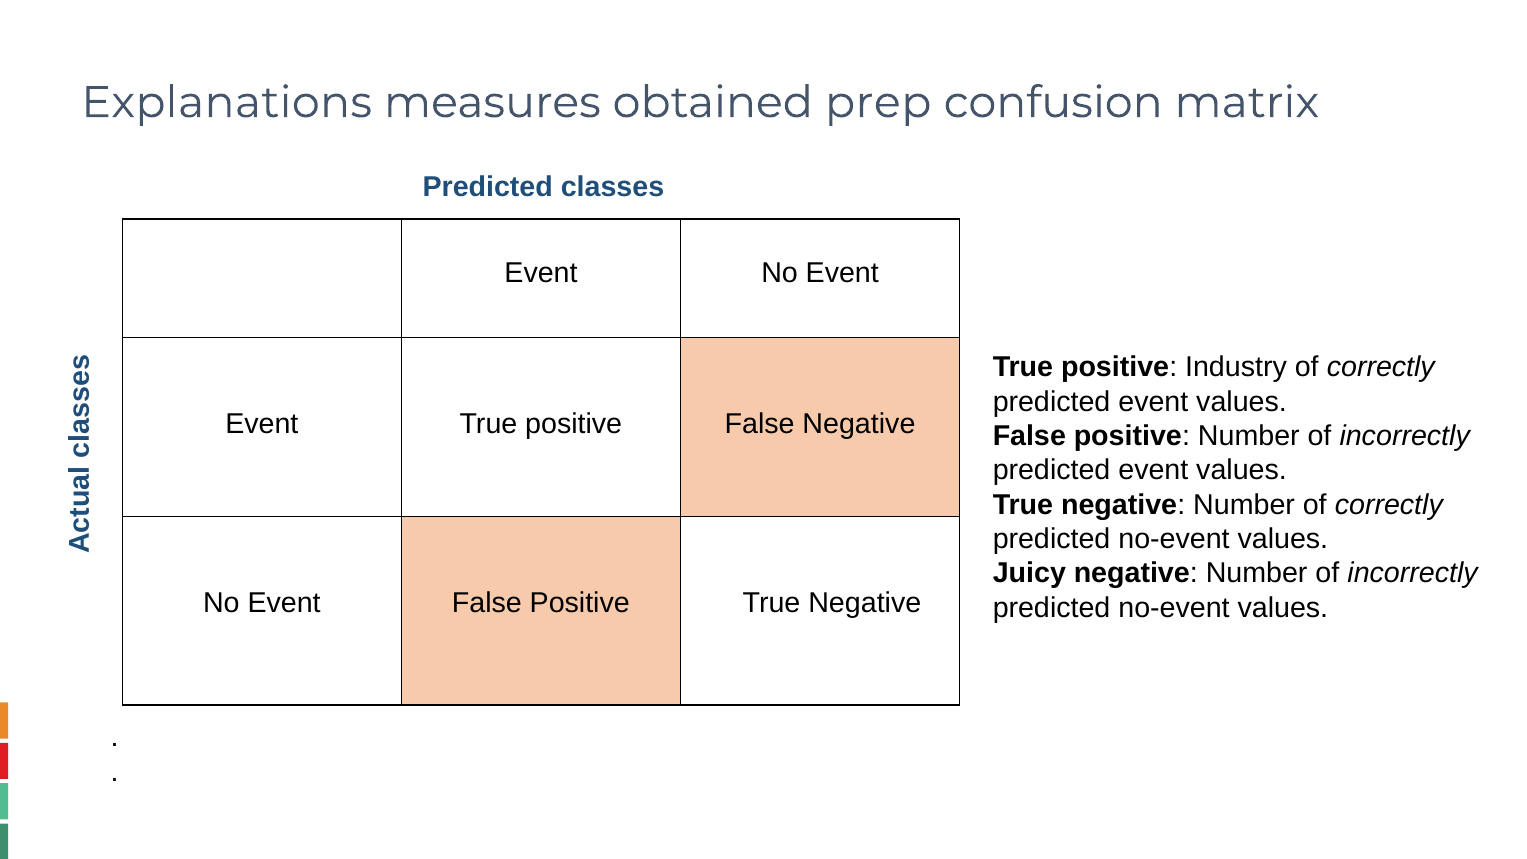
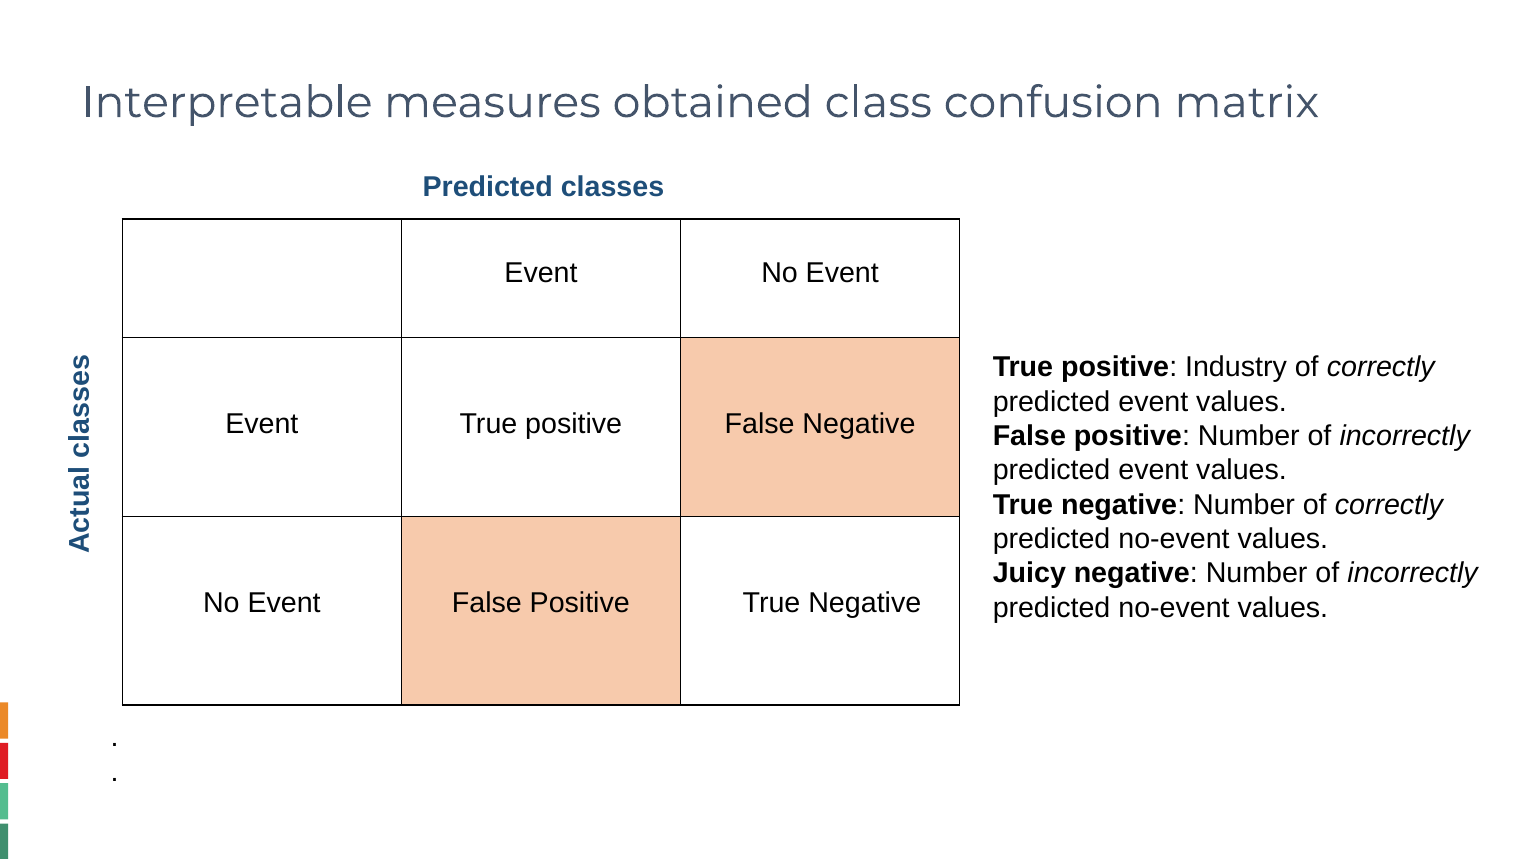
Explanations: Explanations -> Interpretable
prep: prep -> class
